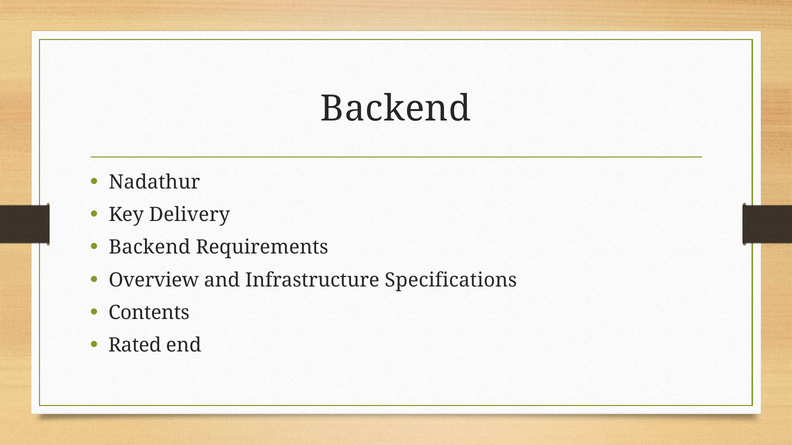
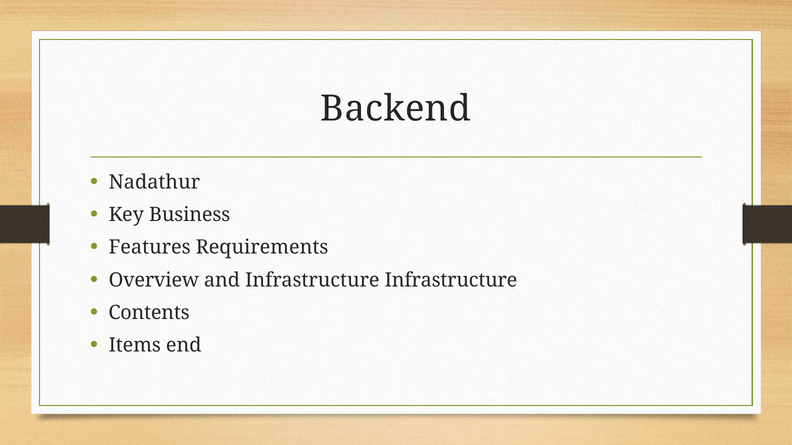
Delivery: Delivery -> Business
Backend at (150, 248): Backend -> Features
Infrastructure Specifications: Specifications -> Infrastructure
Rated: Rated -> Items
